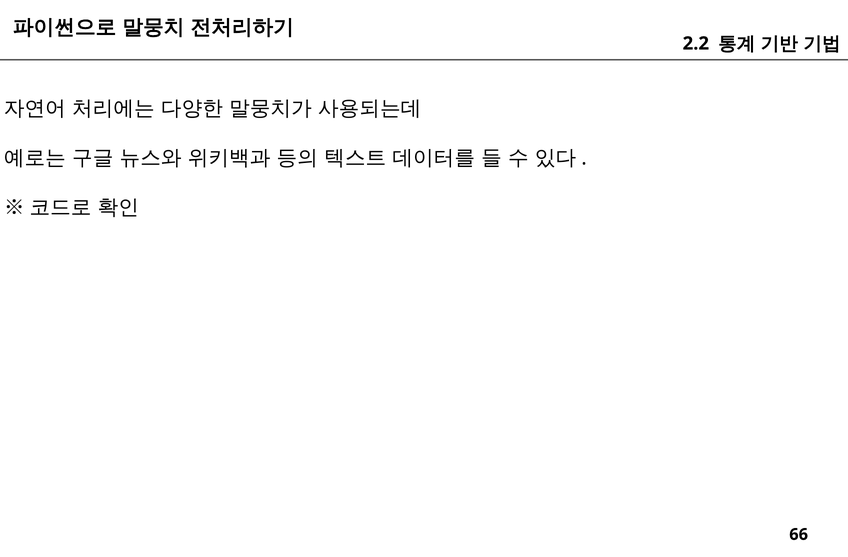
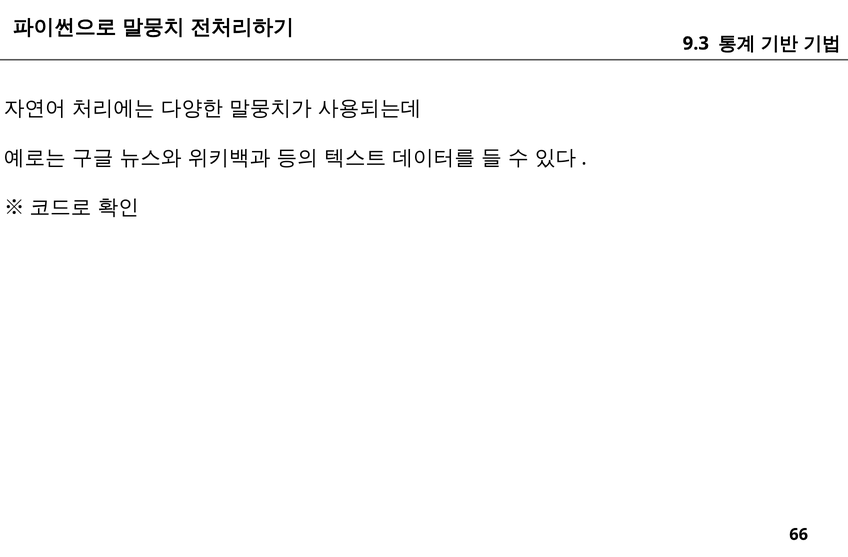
2.2: 2.2 -> 9.3
